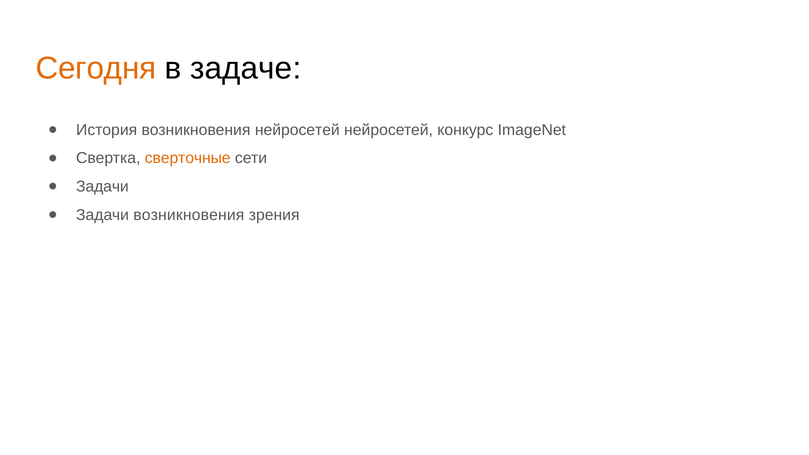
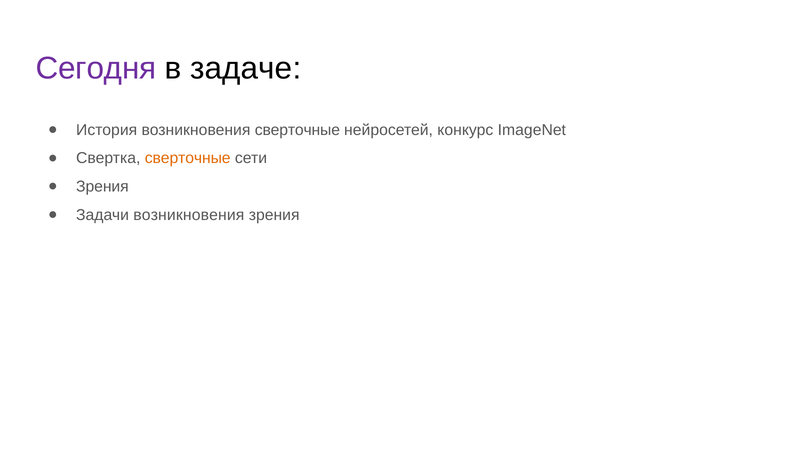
Сегодня colour: orange -> purple
возникновения нейросетей: нейросетей -> сверточные
Задачи at (102, 187): Задачи -> Зрения
